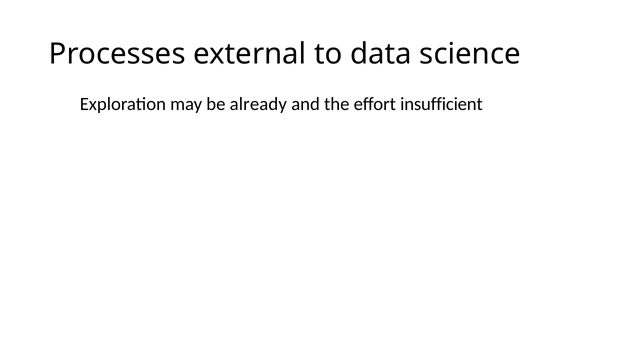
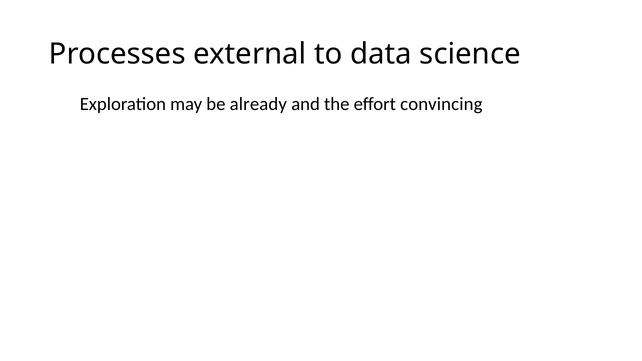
insufficient: insufficient -> convincing
